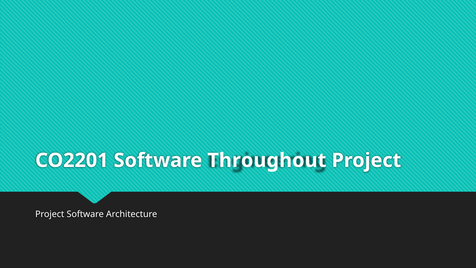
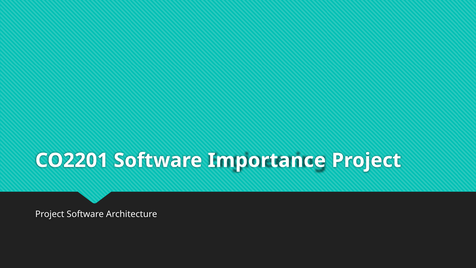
Throughout: Throughout -> Importance
